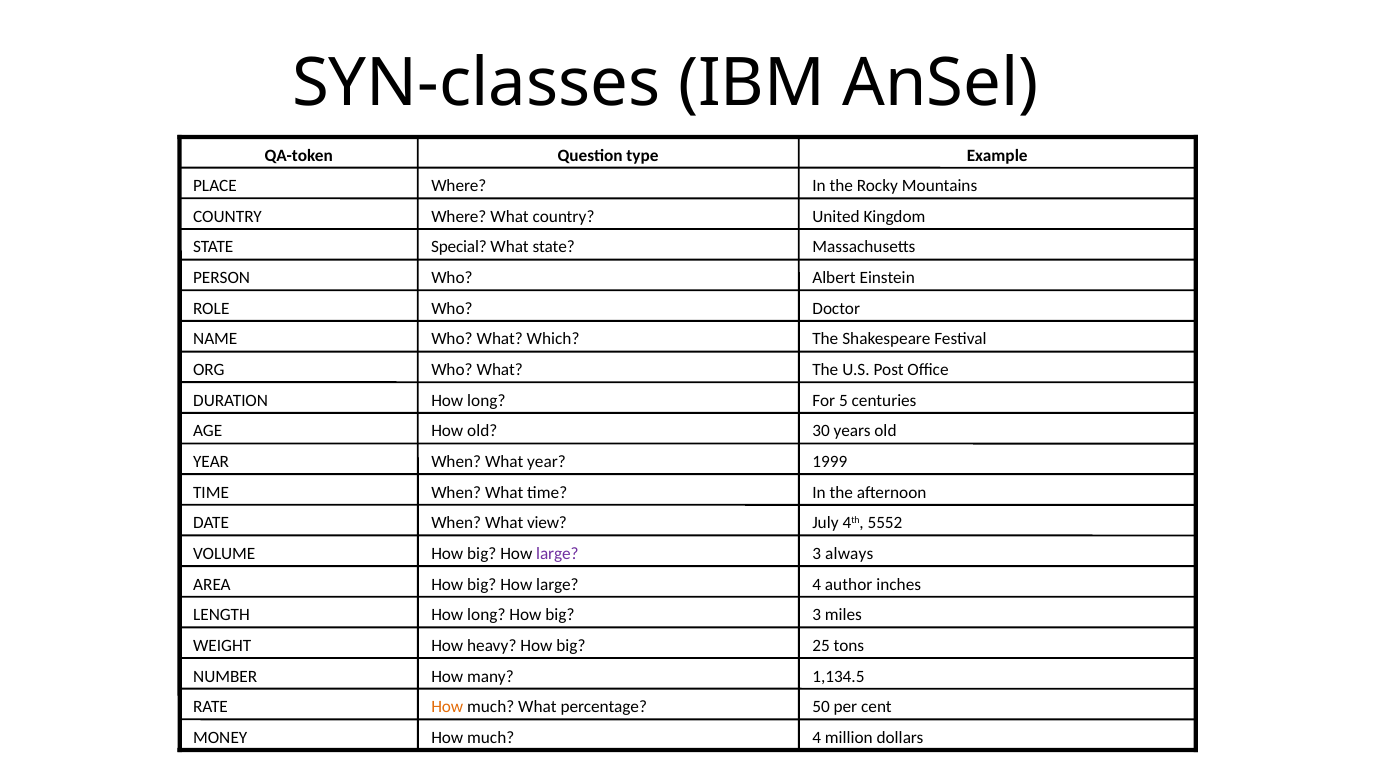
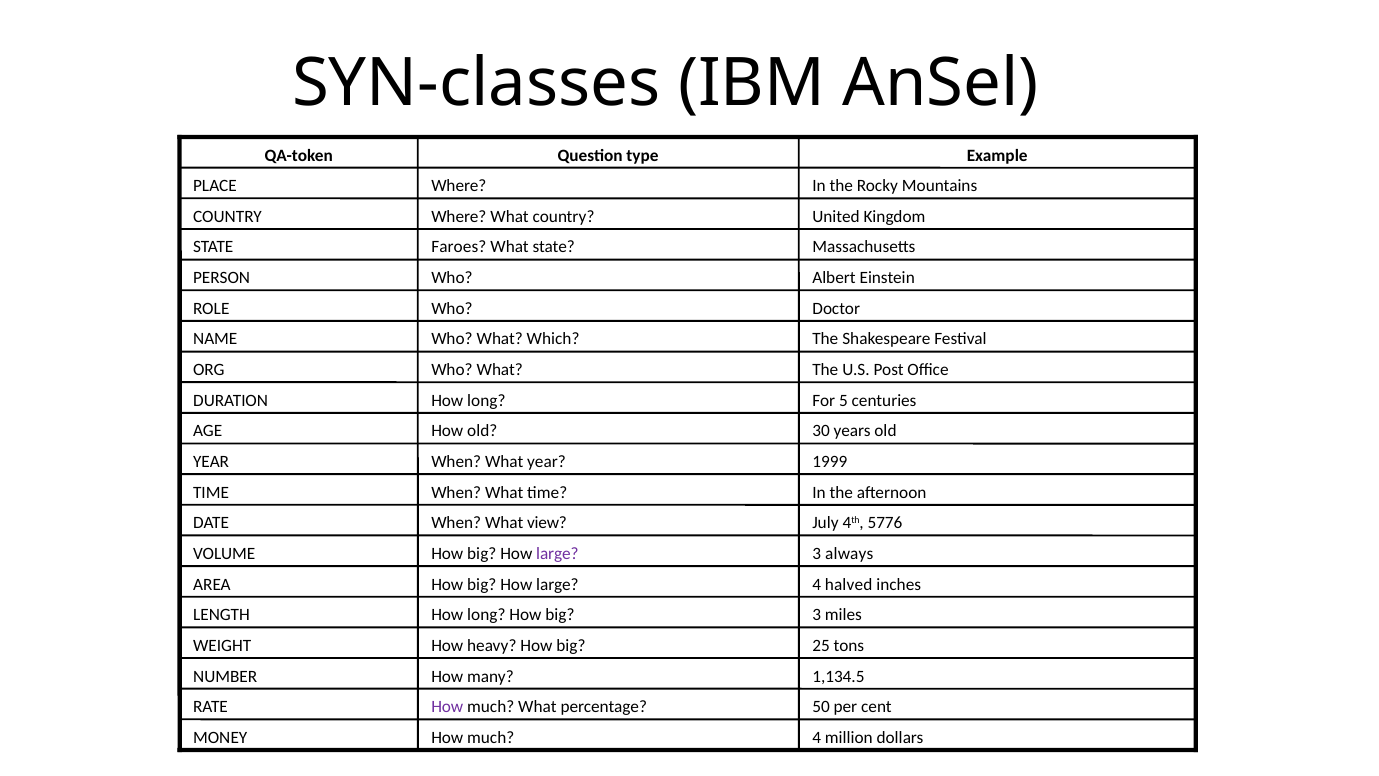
Special: Special -> Faroes
5552: 5552 -> 5776
author: author -> halved
How at (447, 707) colour: orange -> purple
